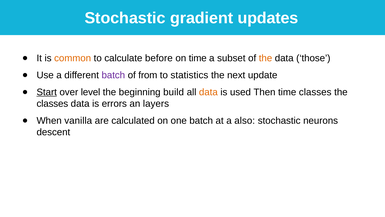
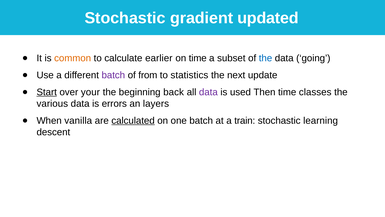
updates: updates -> updated
before: before -> earlier
the at (266, 58) colour: orange -> blue
those: those -> going
level: level -> your
build: build -> back
data at (208, 92) colour: orange -> purple
classes at (52, 104): classes -> various
calculated underline: none -> present
also: also -> train
neurons: neurons -> learning
